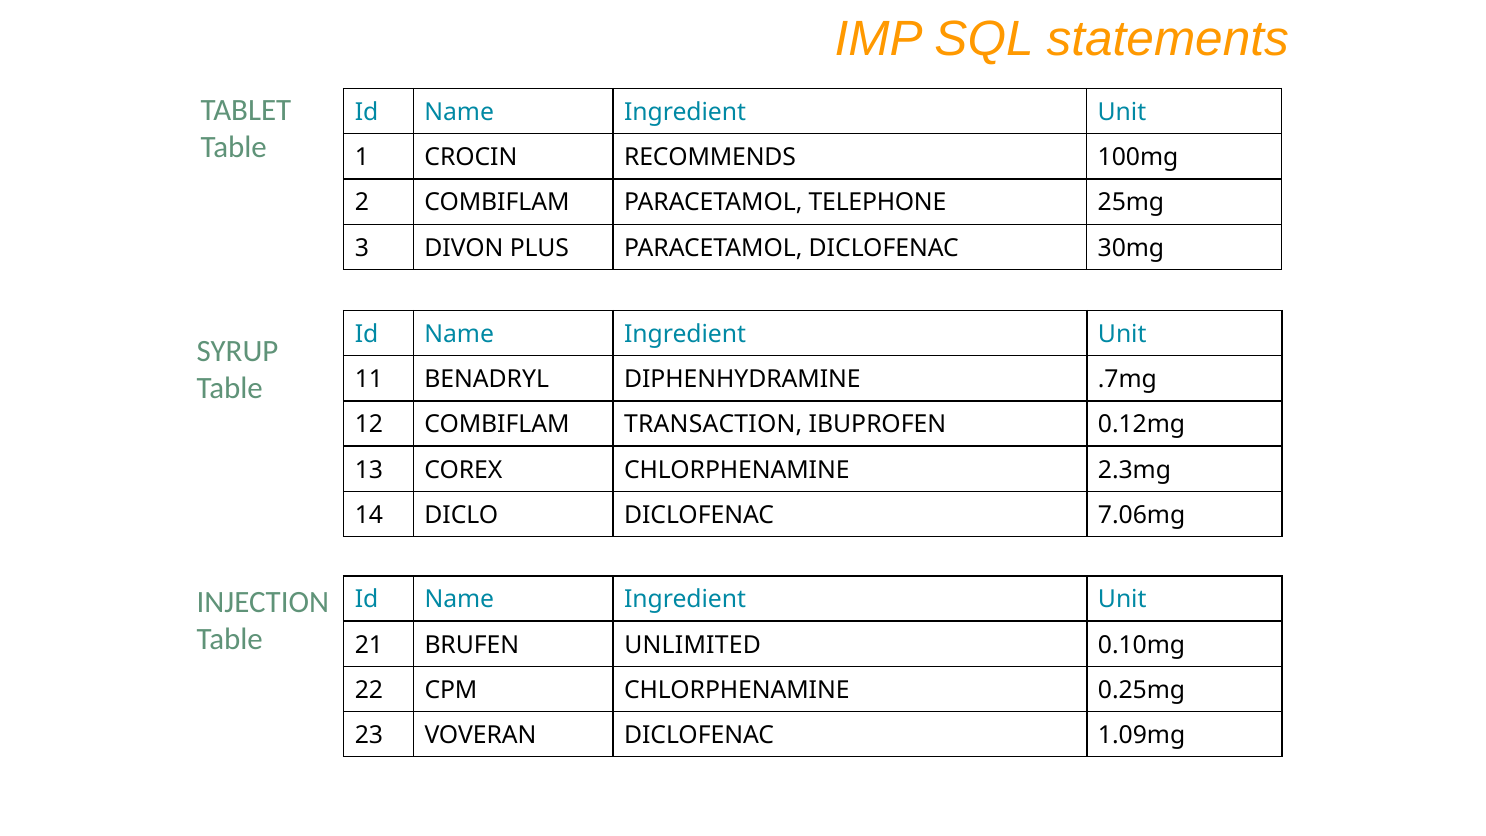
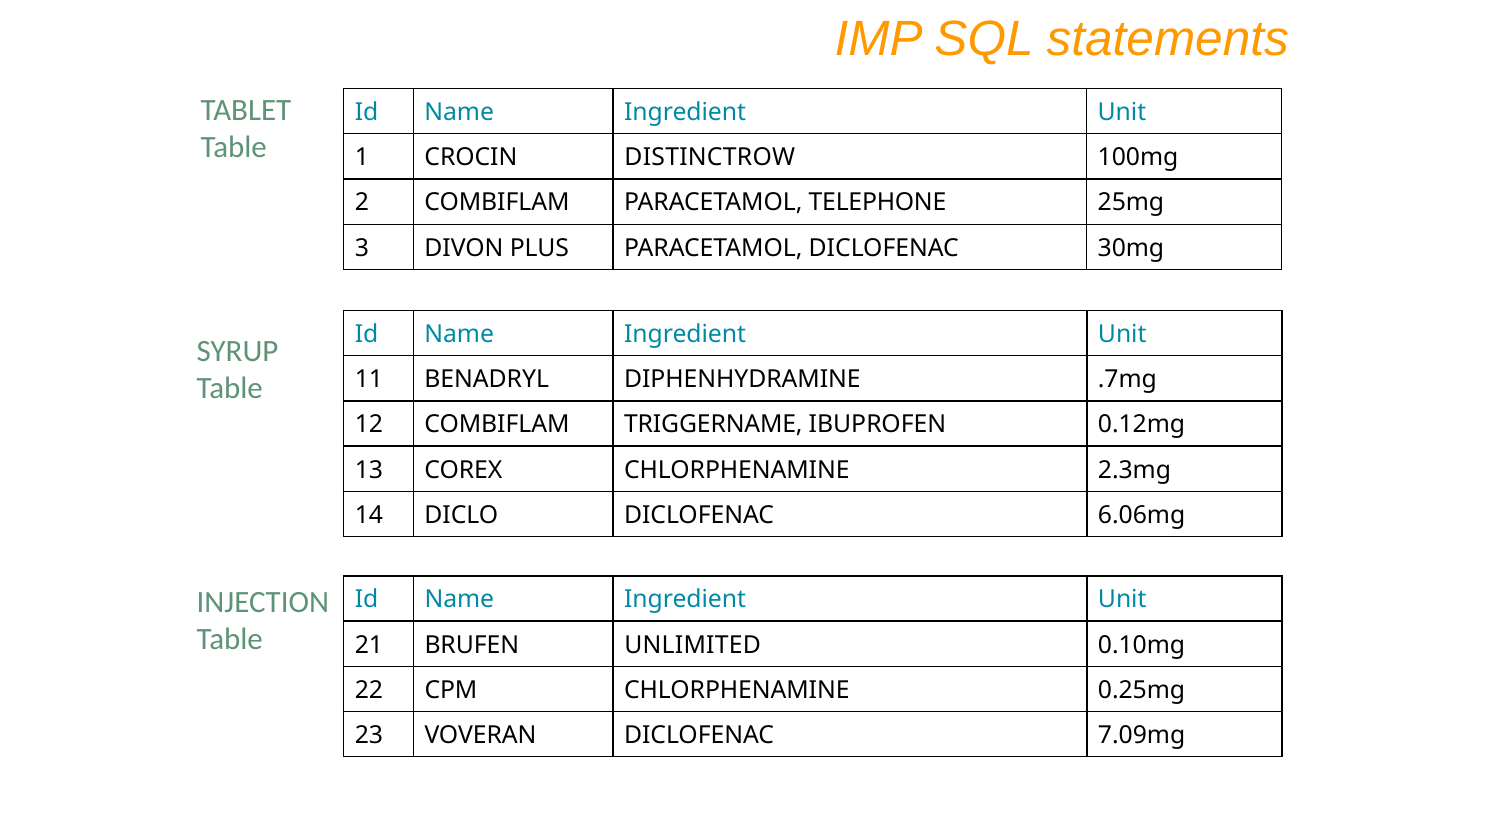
RECOMMENDS: RECOMMENDS -> DISTINCTROW
TRANSACTION: TRANSACTION -> TRIGGERNAME
7.06mg: 7.06mg -> 6.06mg
1.09mg: 1.09mg -> 7.09mg
